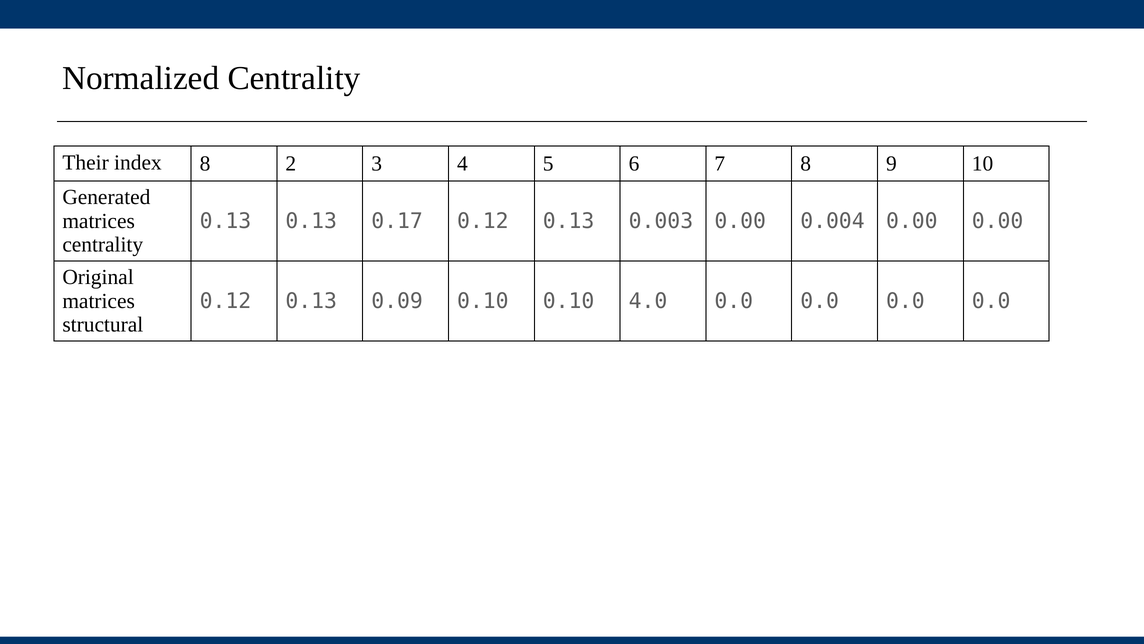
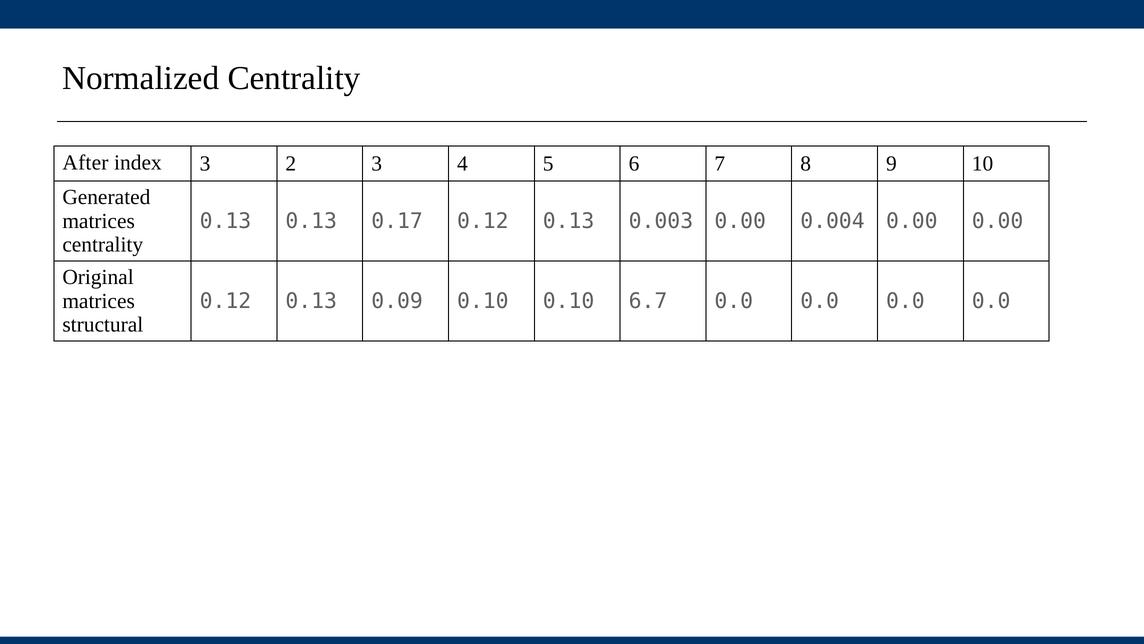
Their: Their -> After
index 8: 8 -> 3
4.0: 4.0 -> 6.7
